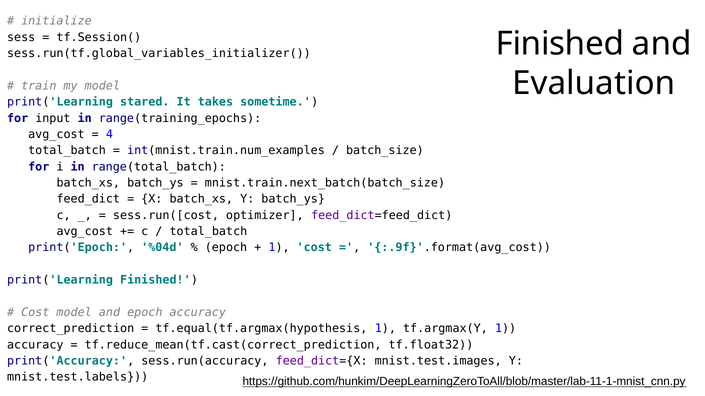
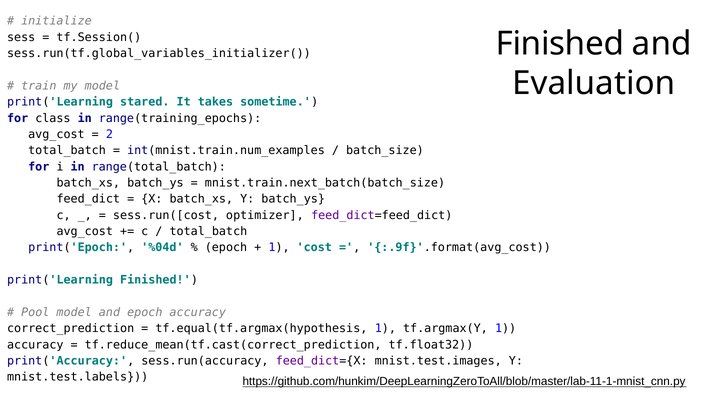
input: input -> class
4: 4 -> 2
Cost at (35, 313): Cost -> Pool
